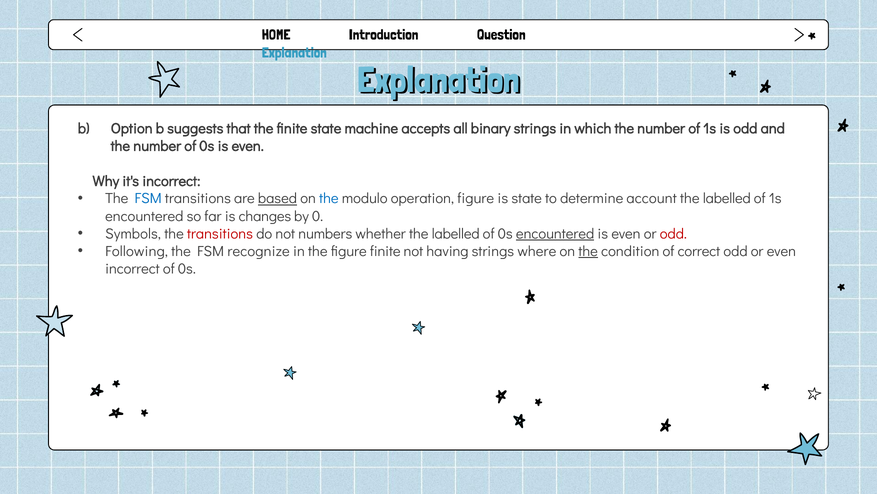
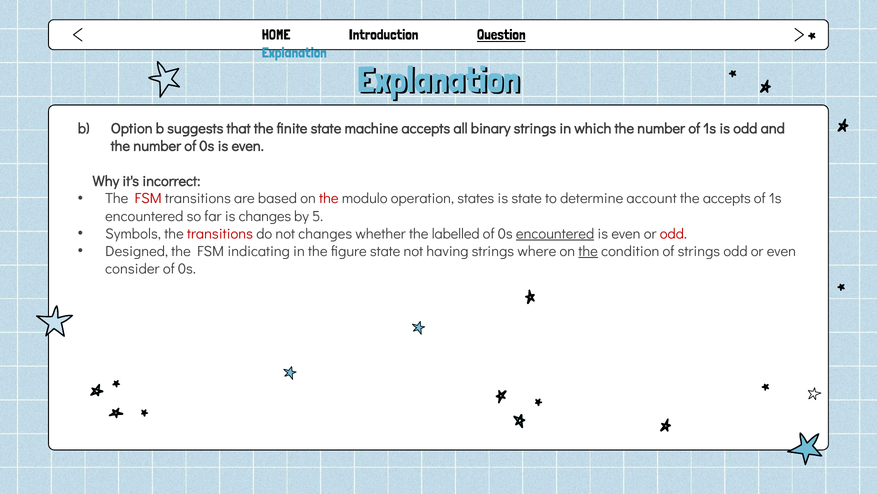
Question underline: none -> present
FSM at (148, 198) colour: blue -> red
based underline: present -> none
the at (329, 198) colour: blue -> red
operation figure: figure -> states
labelled at (727, 198): labelled -> accepts
0: 0 -> 5
not numbers: numbers -> changes
Following: Following -> Designed
recognize: recognize -> indicating
figure finite: finite -> state
of correct: correct -> strings
incorrect at (132, 269): incorrect -> consider
